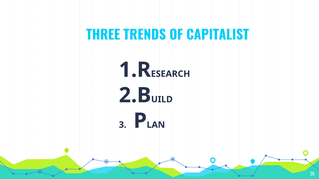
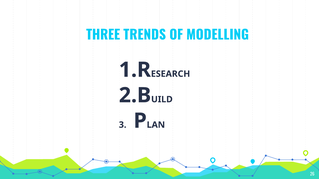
CAPITALIST: CAPITALIST -> MODELLING
